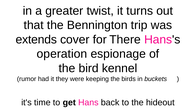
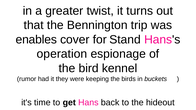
extends: extends -> enables
There: There -> Stand
